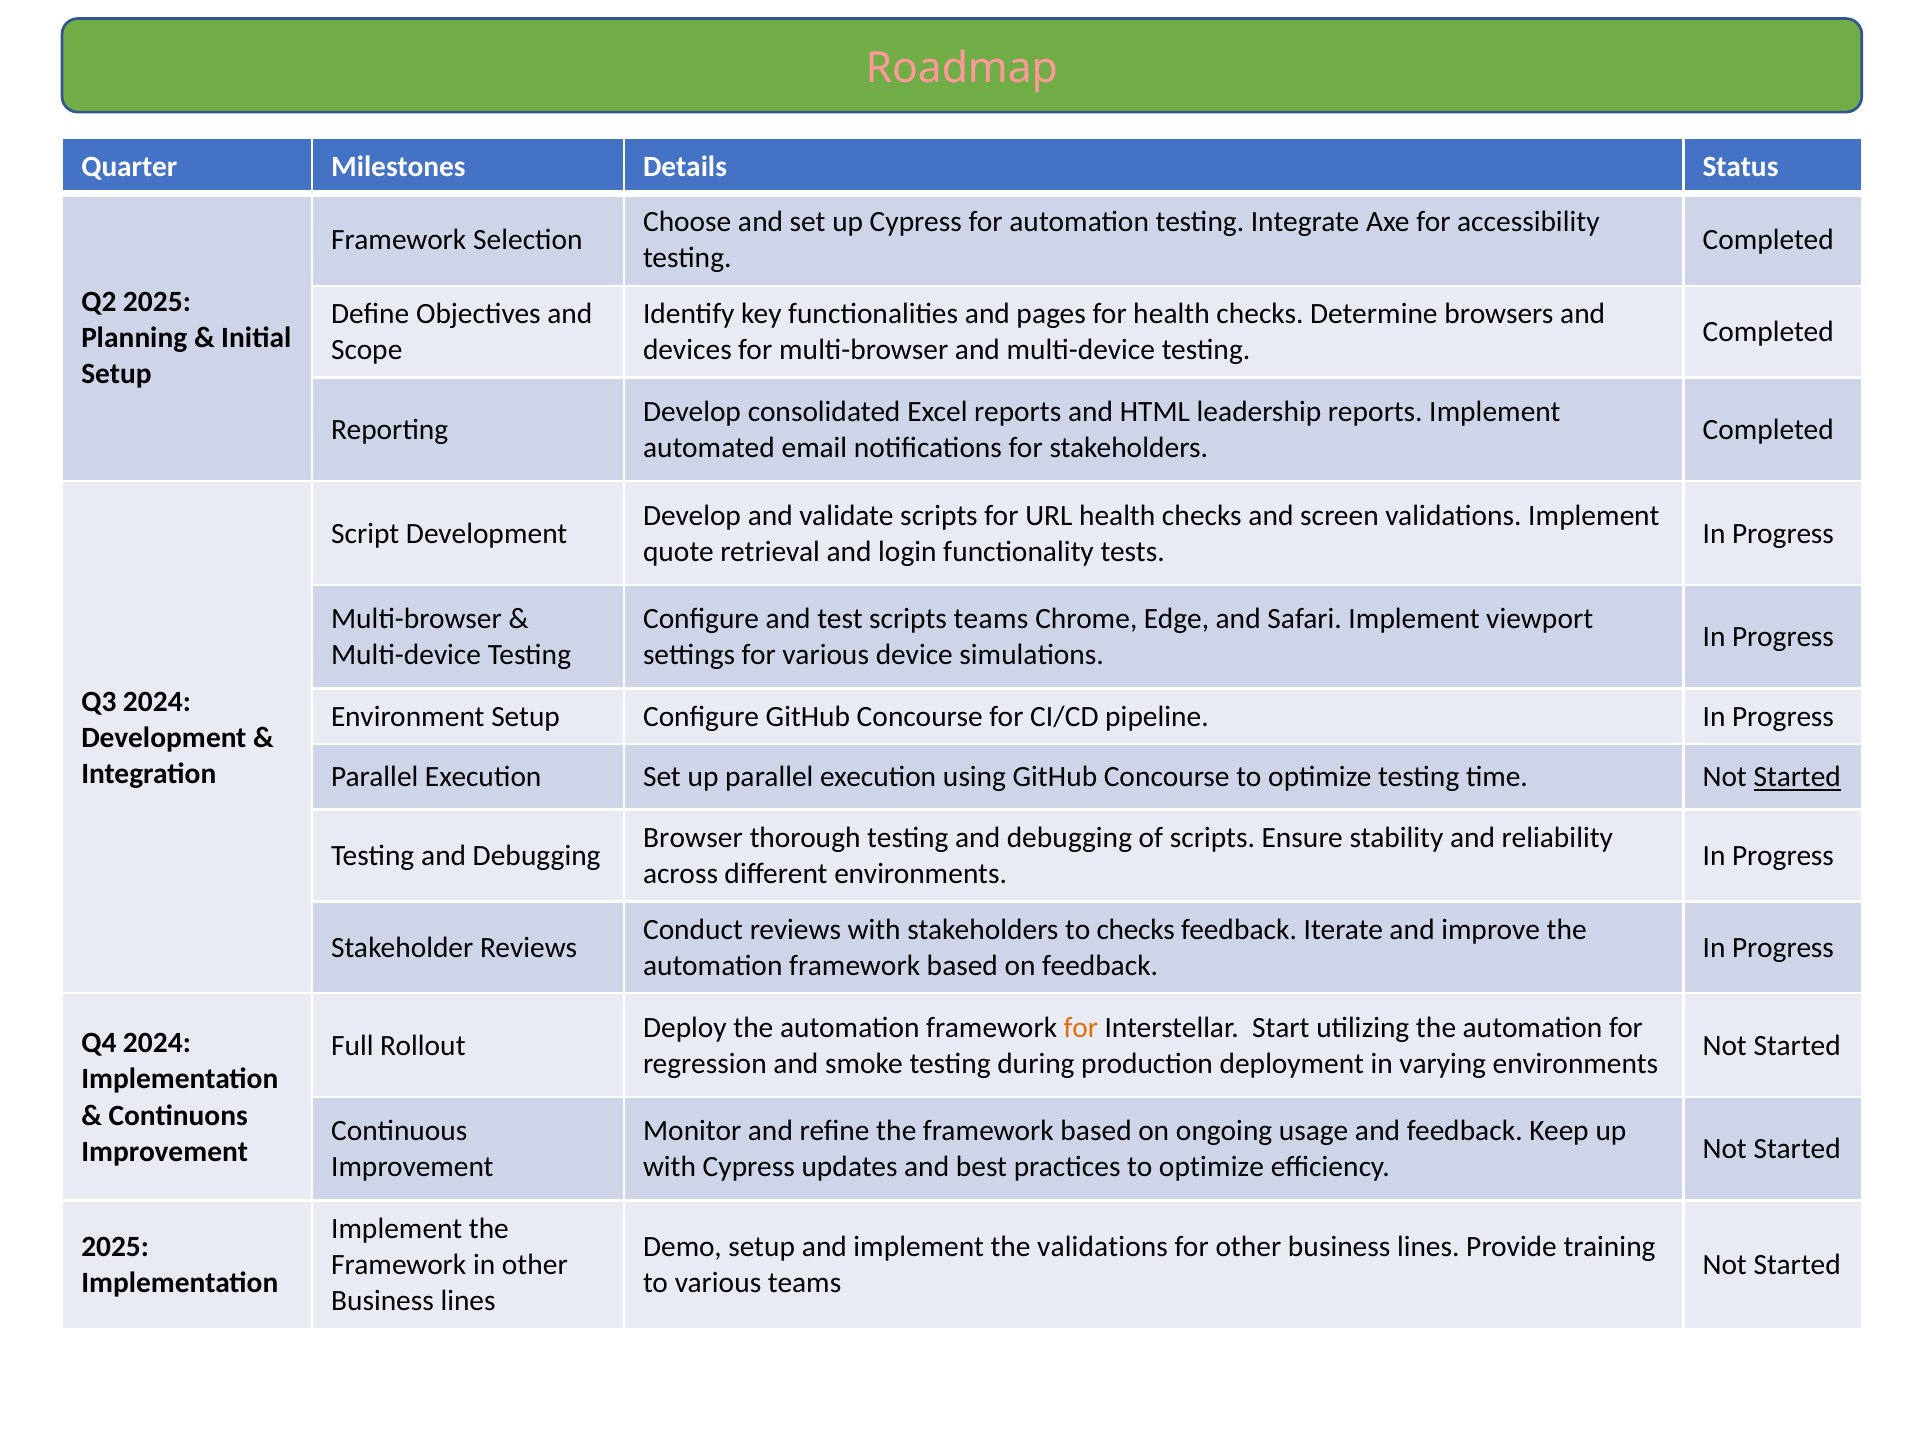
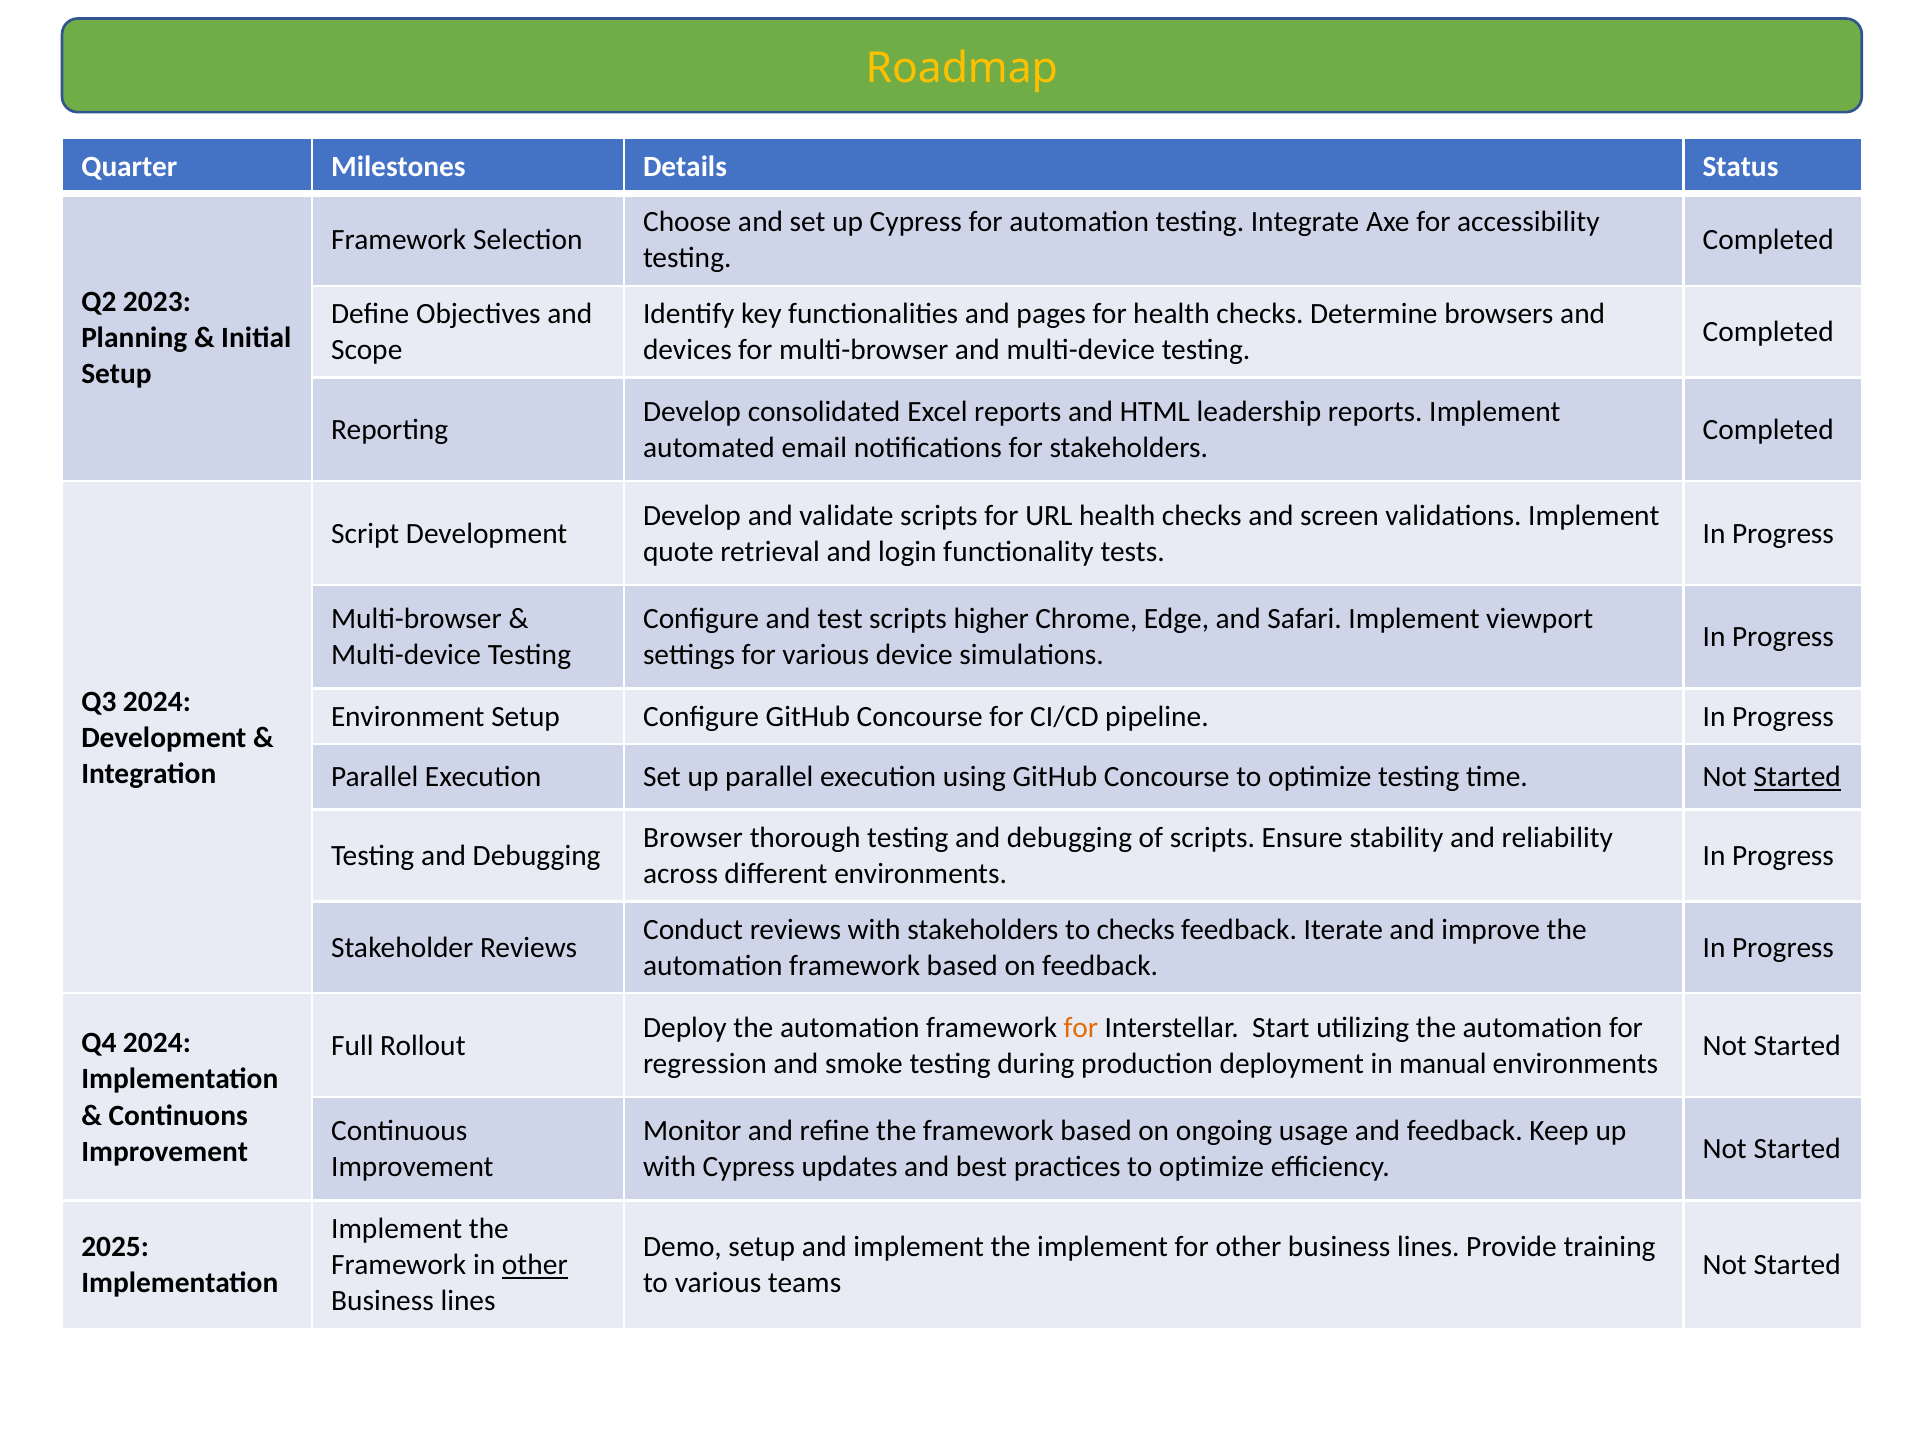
Roadmap colour: pink -> yellow
Q2 2025: 2025 -> 2023
scripts teams: teams -> higher
varying: varying -> manual
the validations: validations -> implement
other at (535, 1265) underline: none -> present
